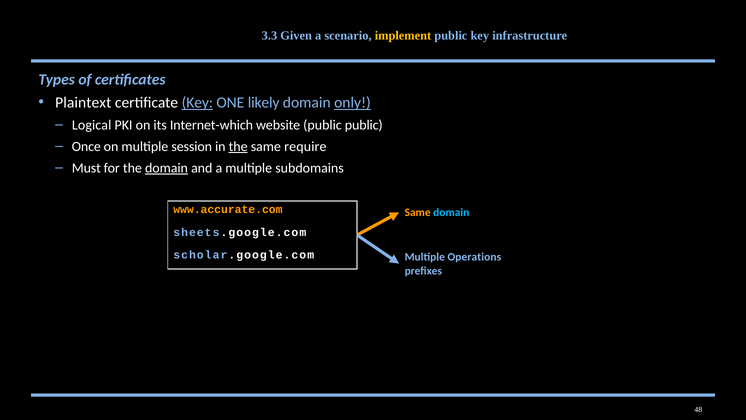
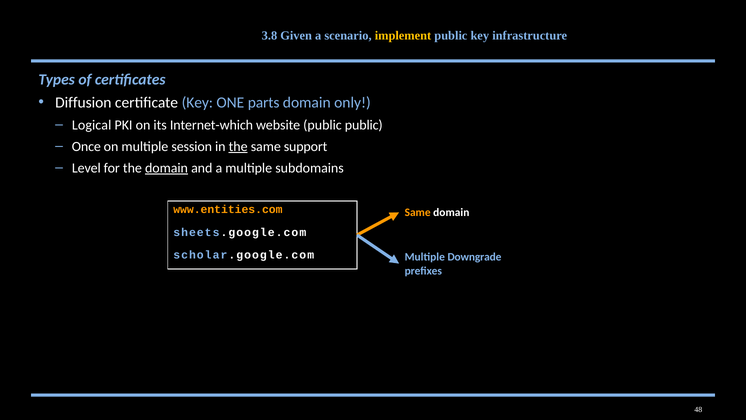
3.3: 3.3 -> 3.8
Plaintext: Plaintext -> Diffusion
Key at (197, 103) underline: present -> none
likely: likely -> parts
only underline: present -> none
require: require -> support
Must: Must -> Level
www.accurate.com: www.accurate.com -> www.entities.com
domain at (451, 212) colour: light blue -> white
Operations: Operations -> Downgrade
